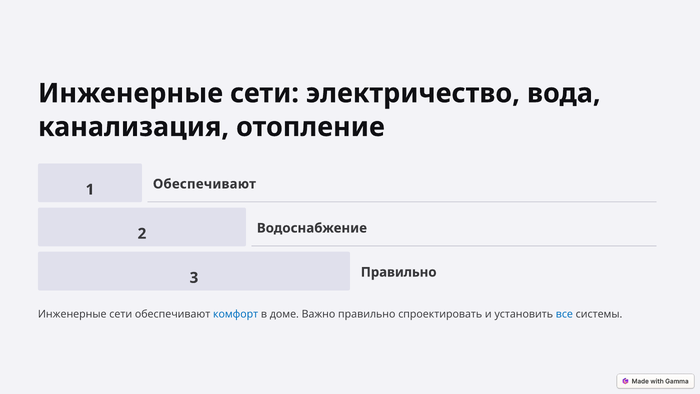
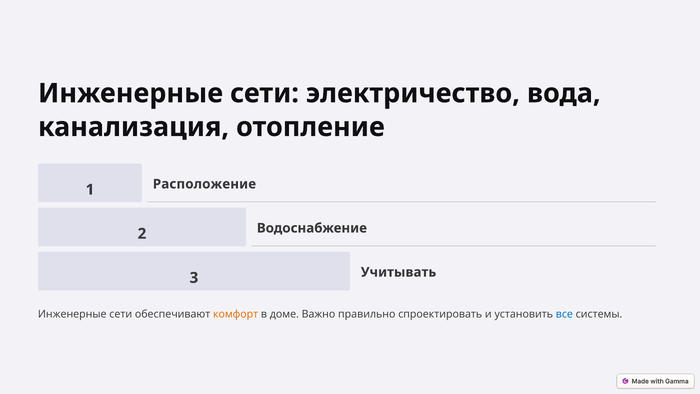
1 Обеспечивают: Обеспечивают -> Расположение
3 Правильно: Правильно -> Учитывать
комфорт colour: blue -> orange
